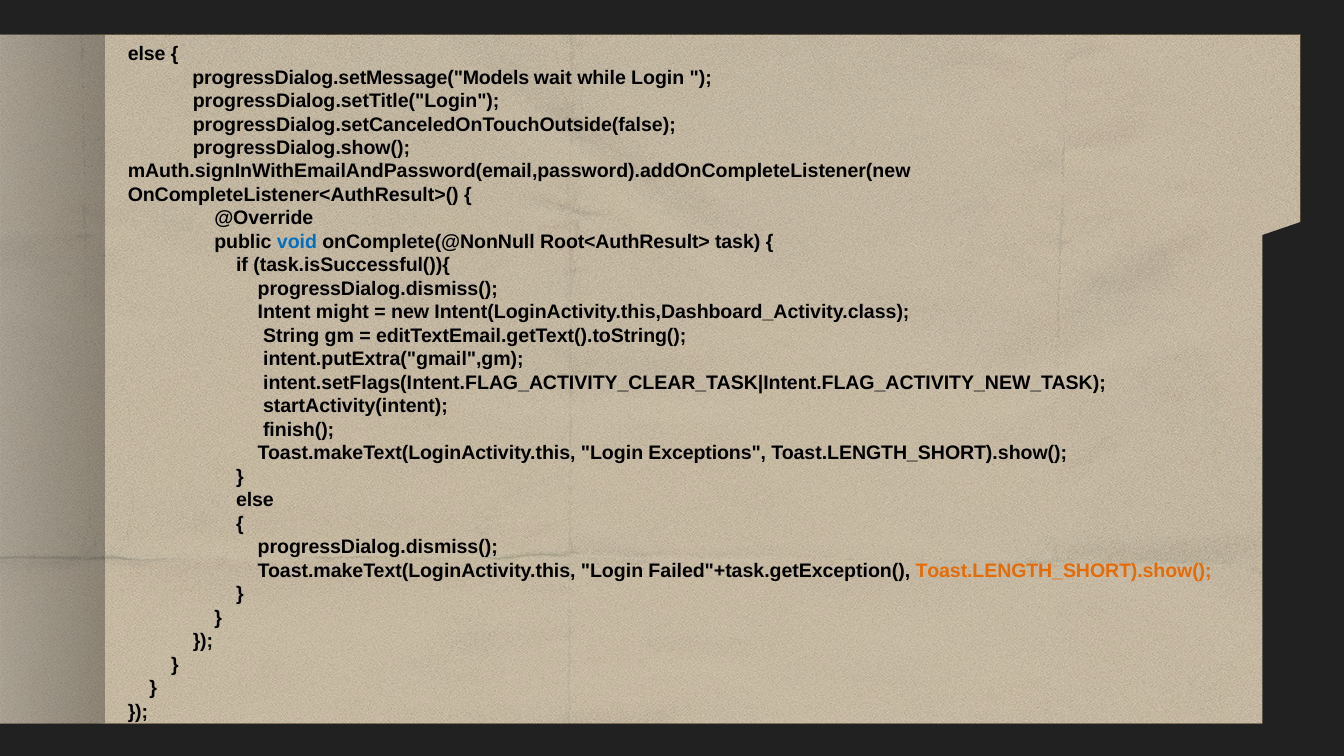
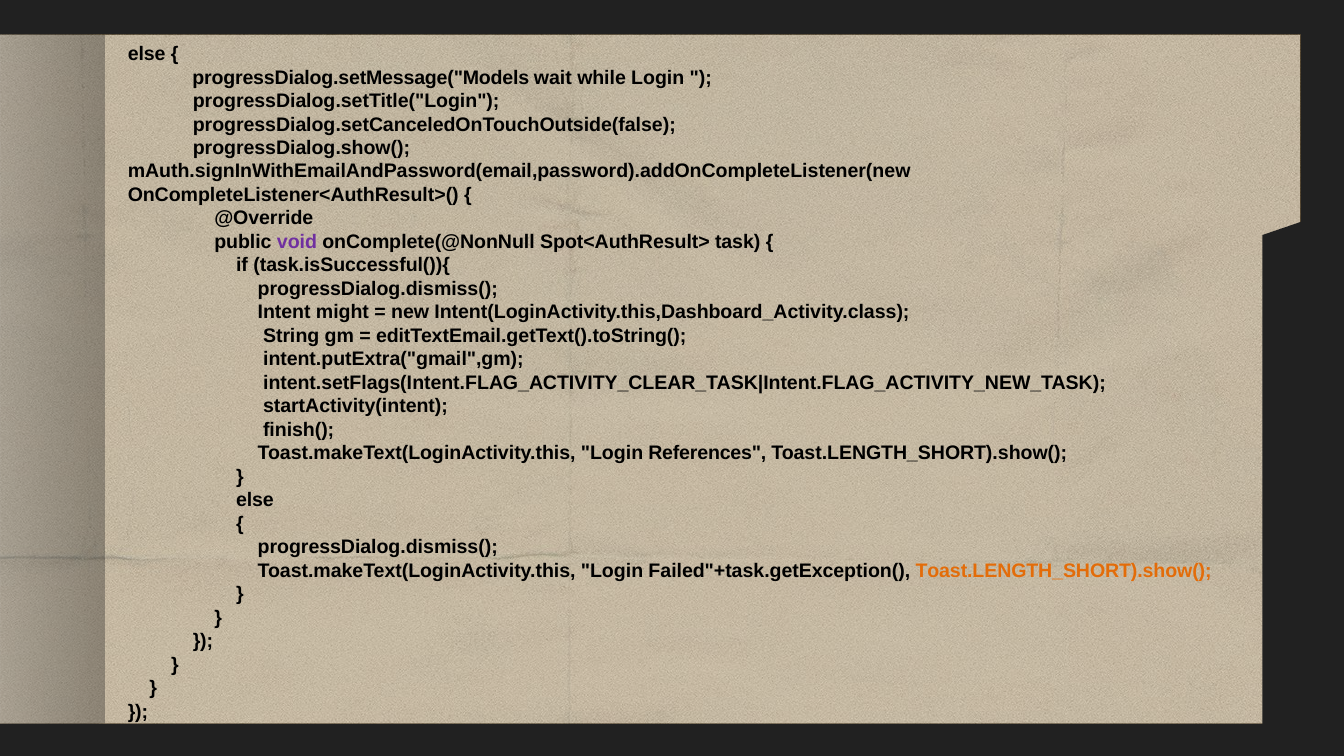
void colour: blue -> purple
Root<AuthResult>: Root<AuthResult> -> Spot<AuthResult>
Exceptions: Exceptions -> References
